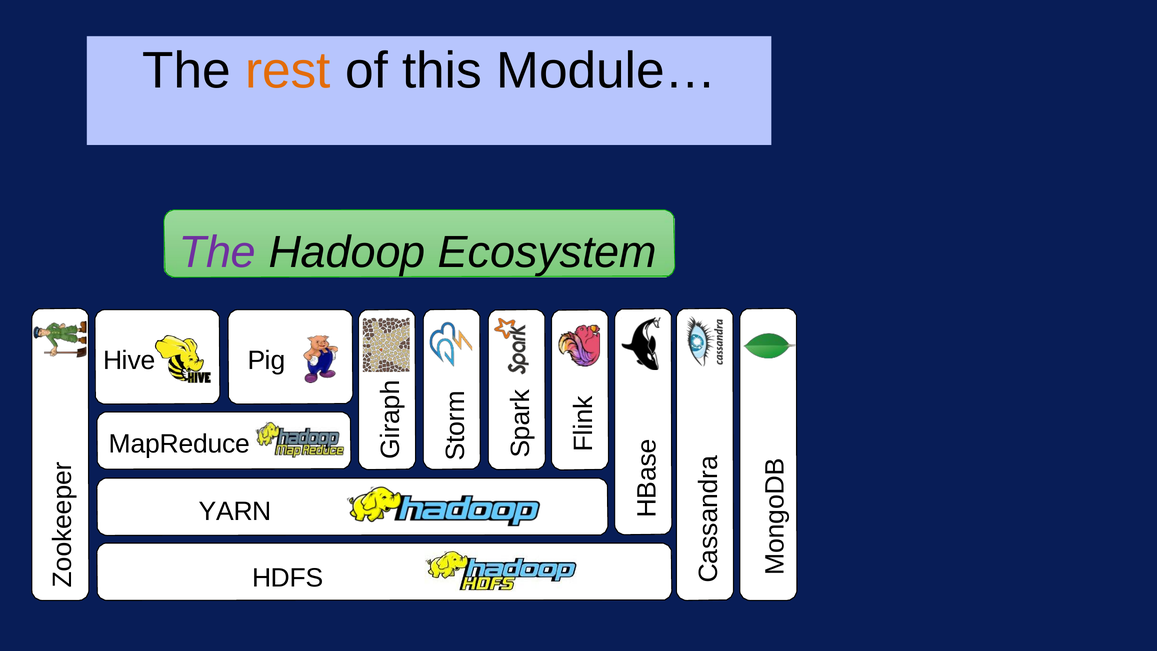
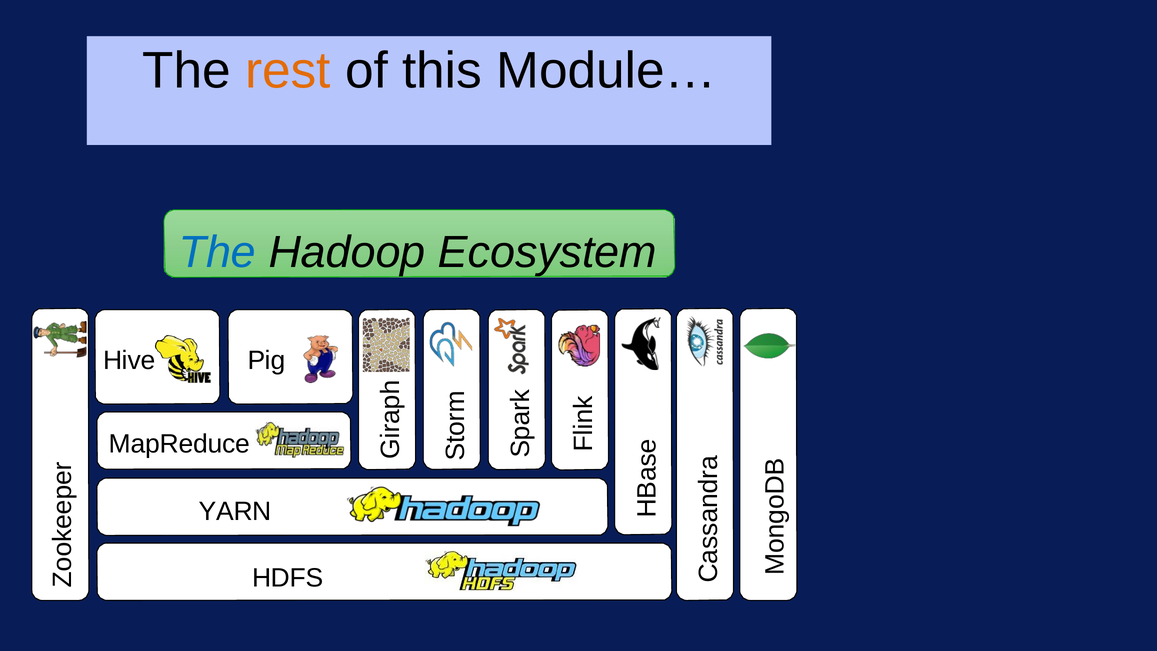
The at (217, 252) colour: purple -> blue
